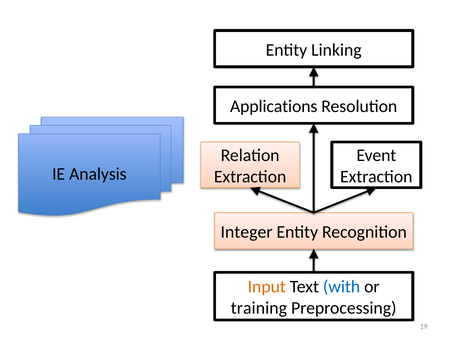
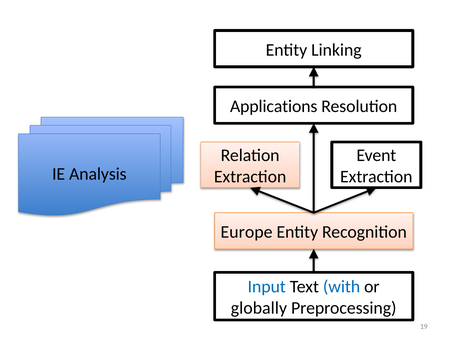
Integer: Integer -> Europe
Input colour: orange -> blue
training: training -> globally
